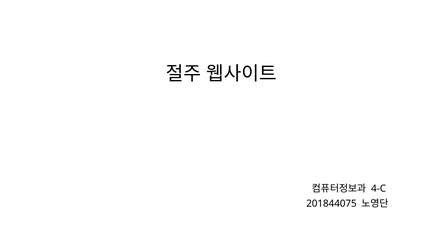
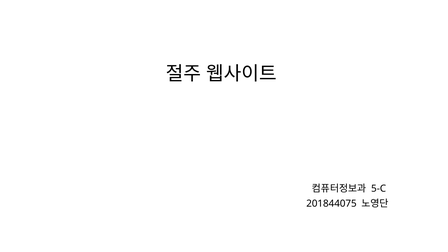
4-C: 4-C -> 5-C
